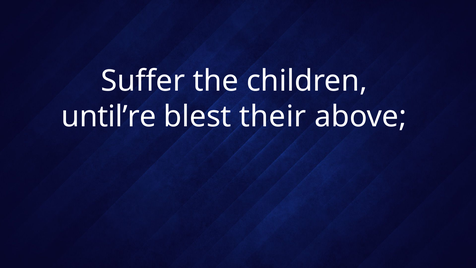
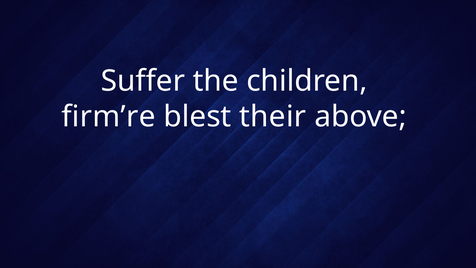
until’re: until’re -> firm’re
